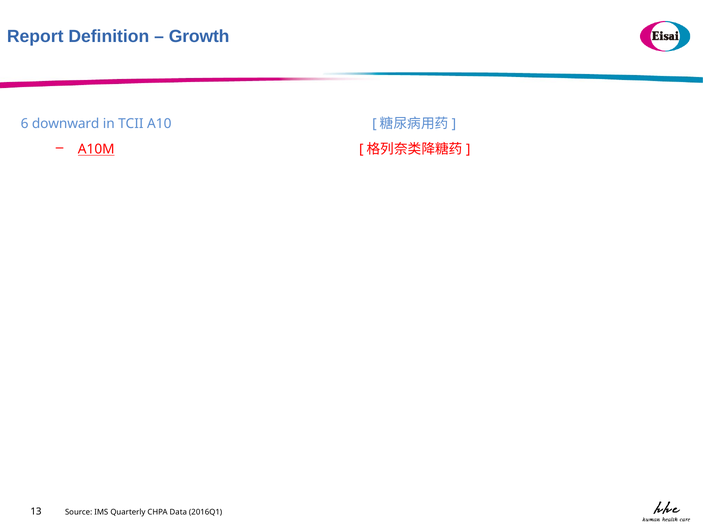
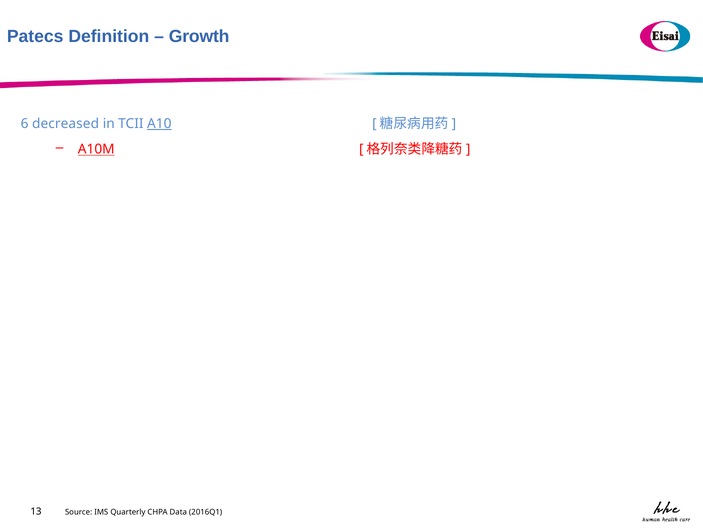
Report: Report -> Patecs
downward: downward -> decreased
A10 underline: none -> present
